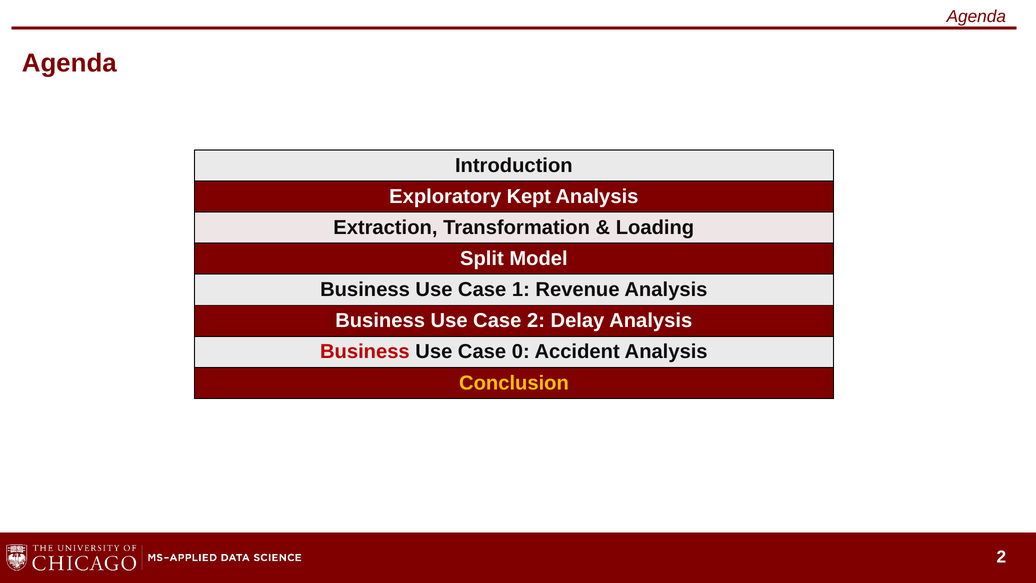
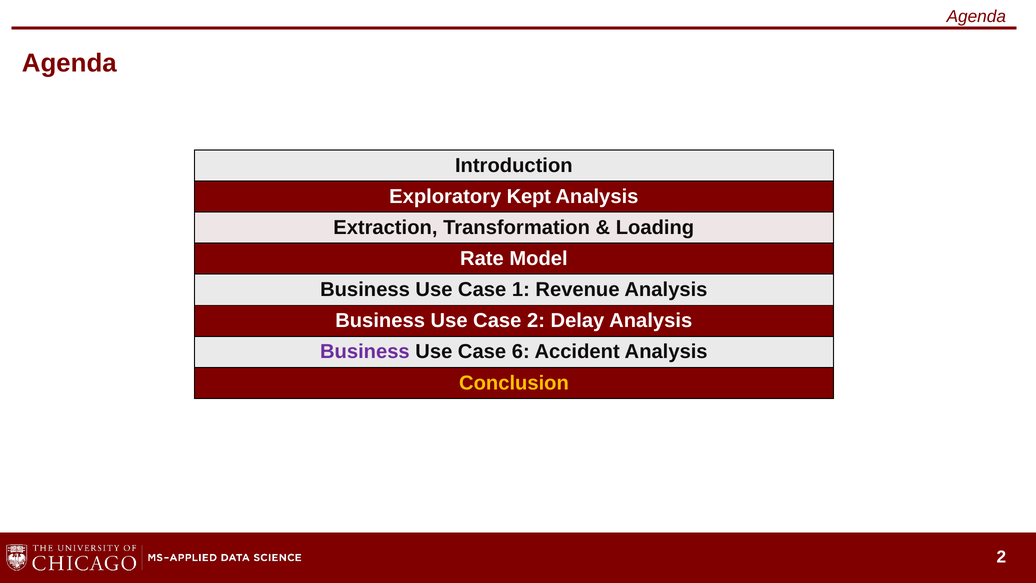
Split: Split -> Rate
Business at (365, 352) colour: red -> purple
0: 0 -> 6
